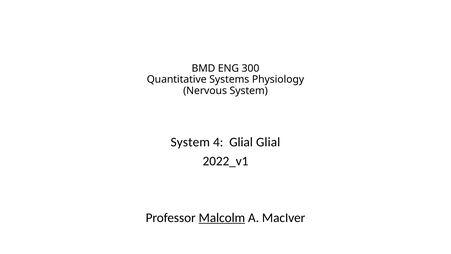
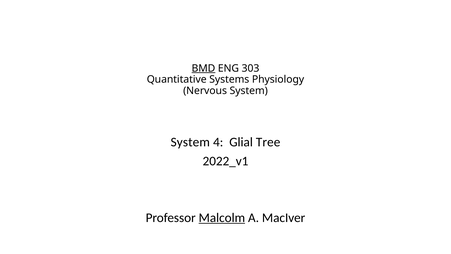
BMD underline: none -> present
300: 300 -> 303
Glial Glial: Glial -> Tree
